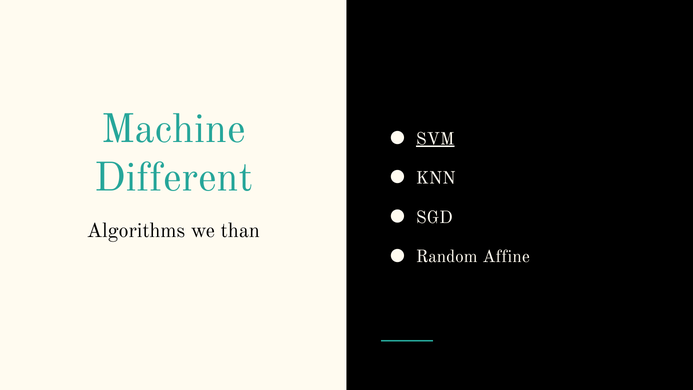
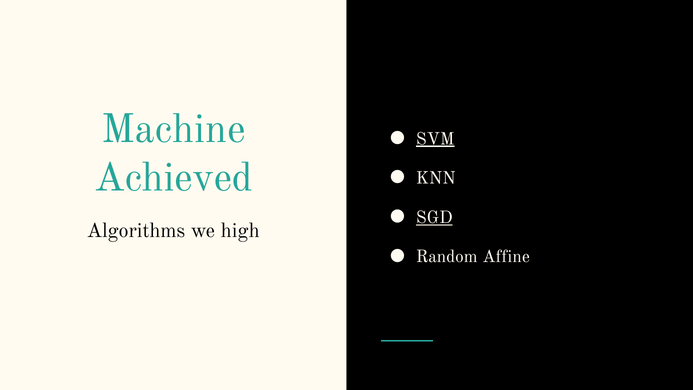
Different: Different -> Achieved
SGD underline: none -> present
than: than -> high
